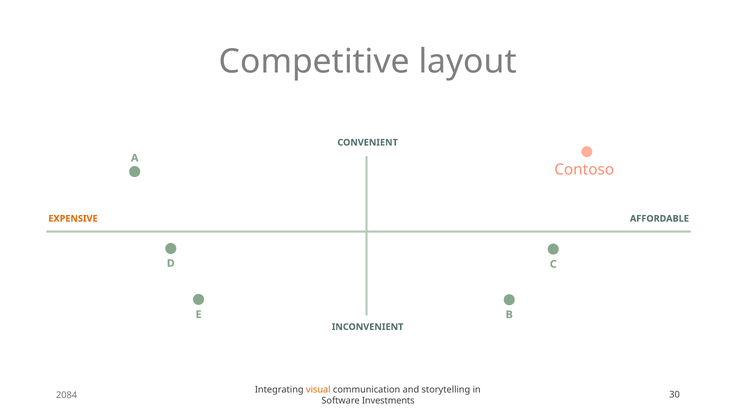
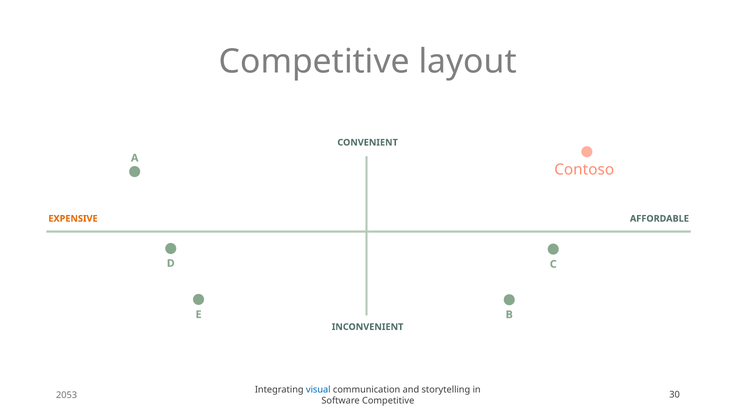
visual colour: orange -> blue
2084: 2084 -> 2053
Software Investments: Investments -> Competitive
